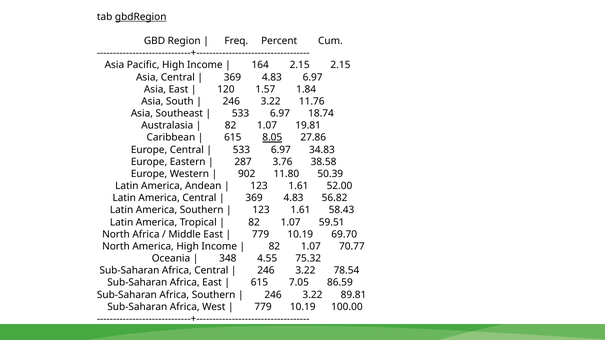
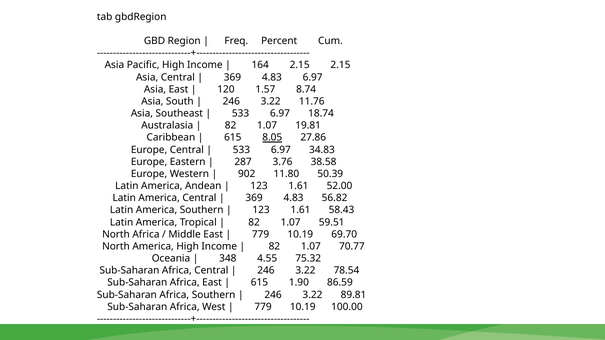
gbdRegion underline: present -> none
1.84: 1.84 -> 8.74
7.05: 7.05 -> 1.90
